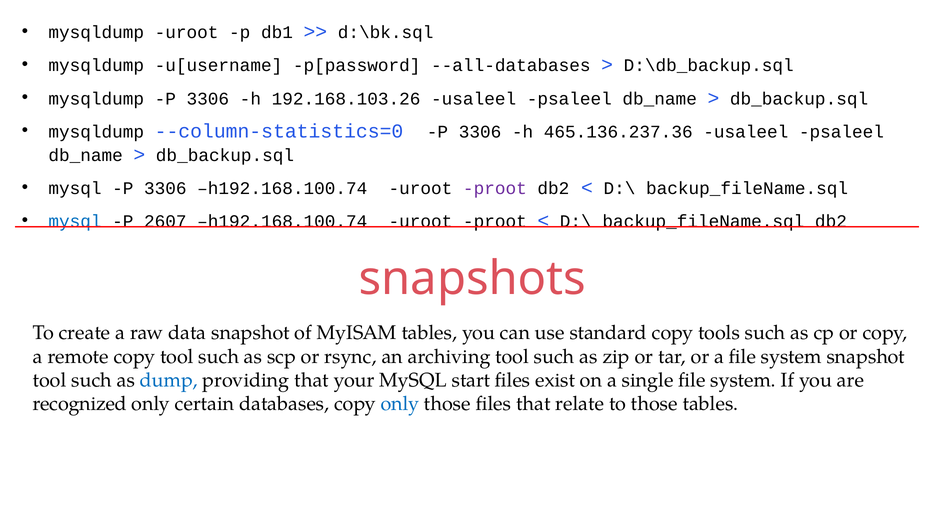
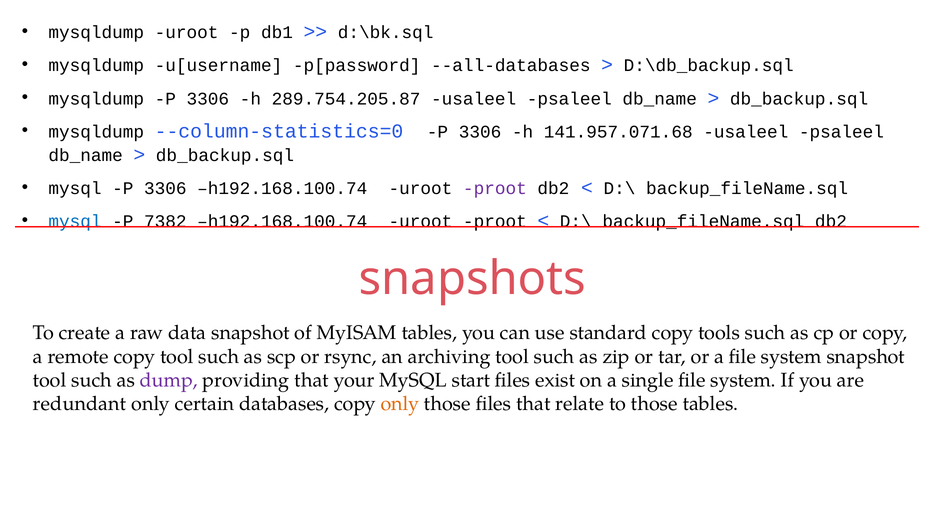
192.168.103.26: 192.168.103.26 -> 289.754.205.87
465.136.237.36: 465.136.237.36 -> 141.957.071.68
2607: 2607 -> 7382
dump colour: blue -> purple
recognized: recognized -> redundant
only at (400, 404) colour: blue -> orange
